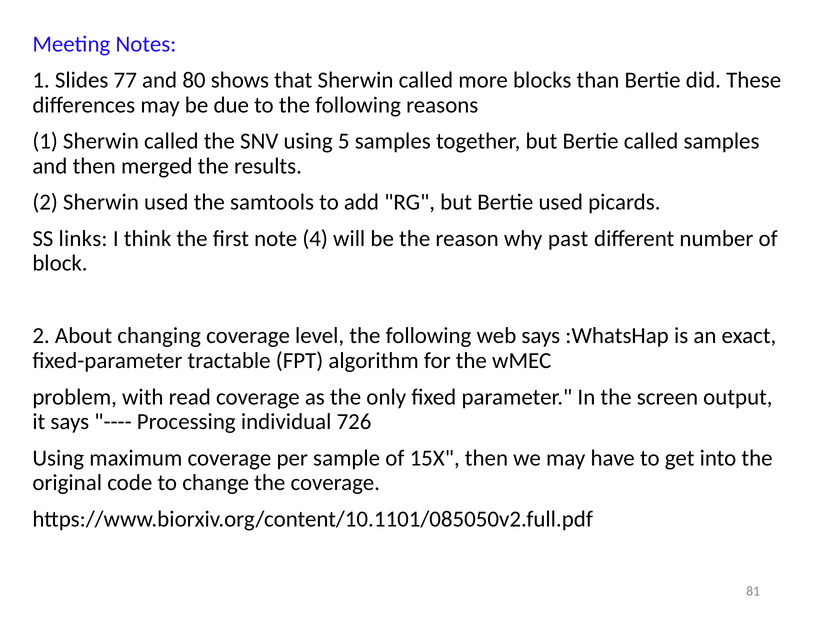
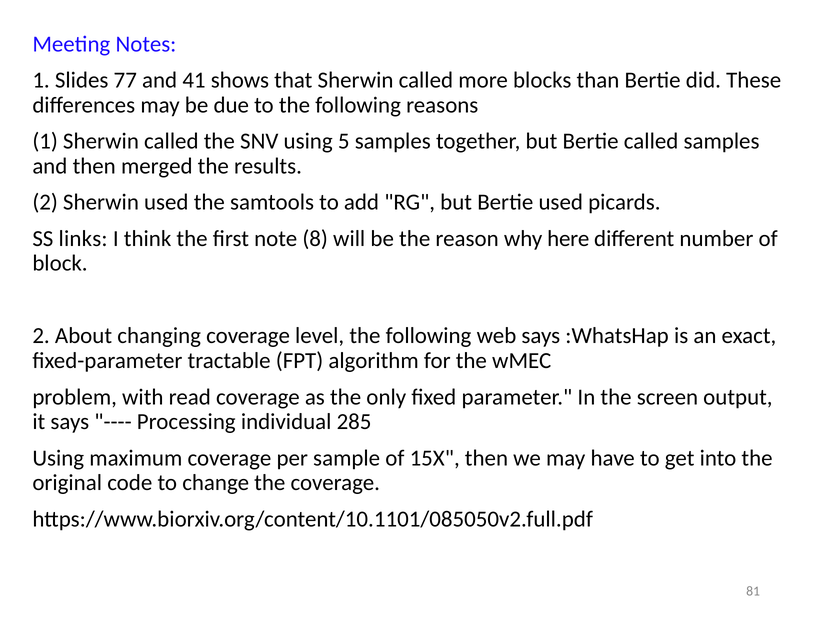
80: 80 -> 41
4: 4 -> 8
past: past -> here
726: 726 -> 285
